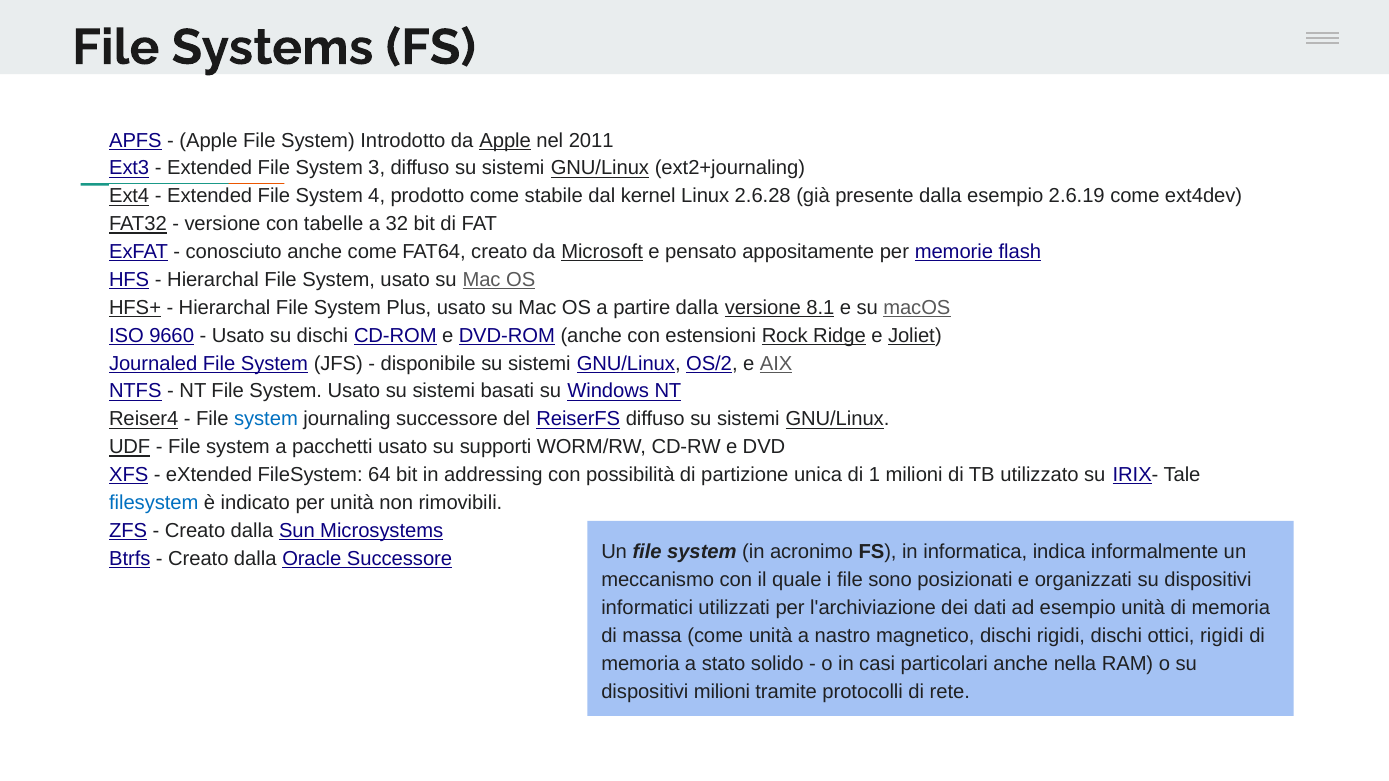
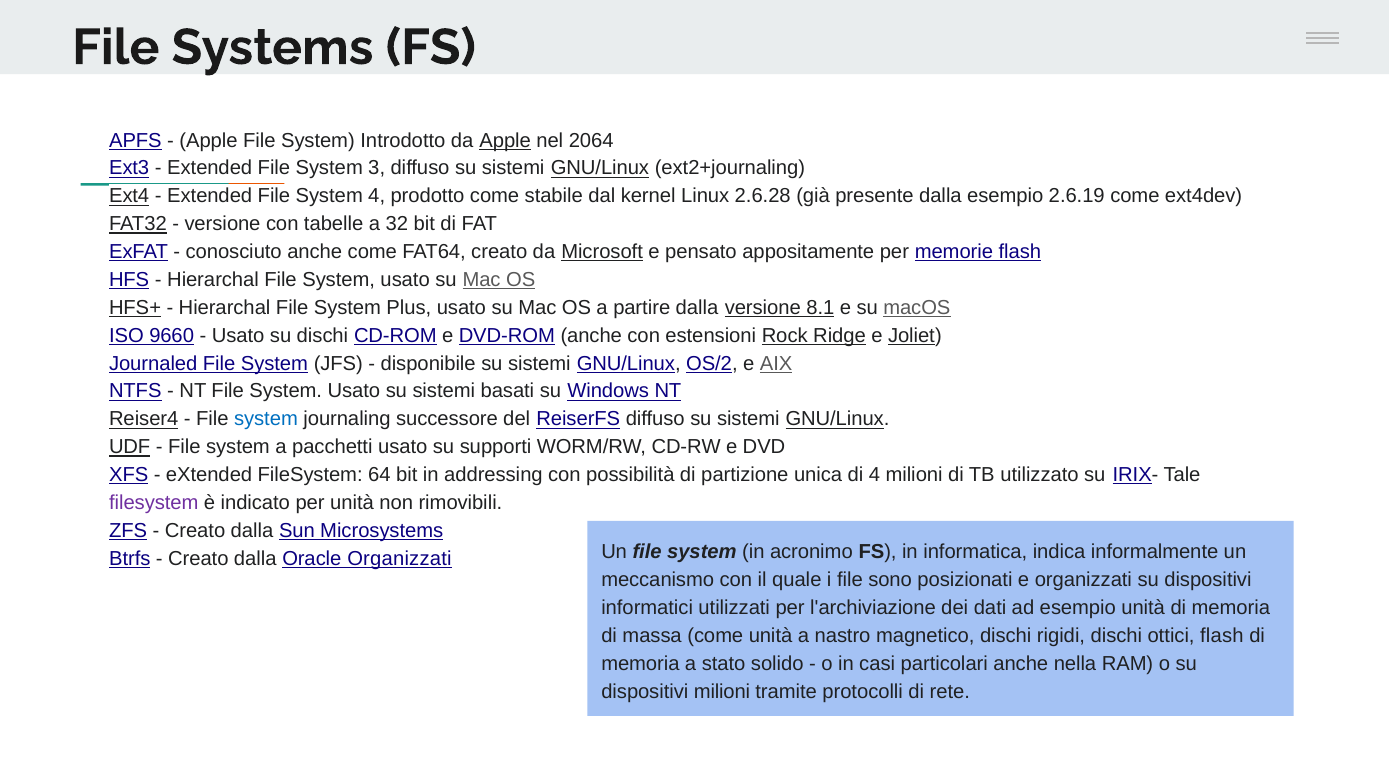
2011: 2011 -> 2064
di 1: 1 -> 4
filesystem at (154, 503) colour: blue -> purple
Oracle Successore: Successore -> Organizzati
ottici rigidi: rigidi -> flash
